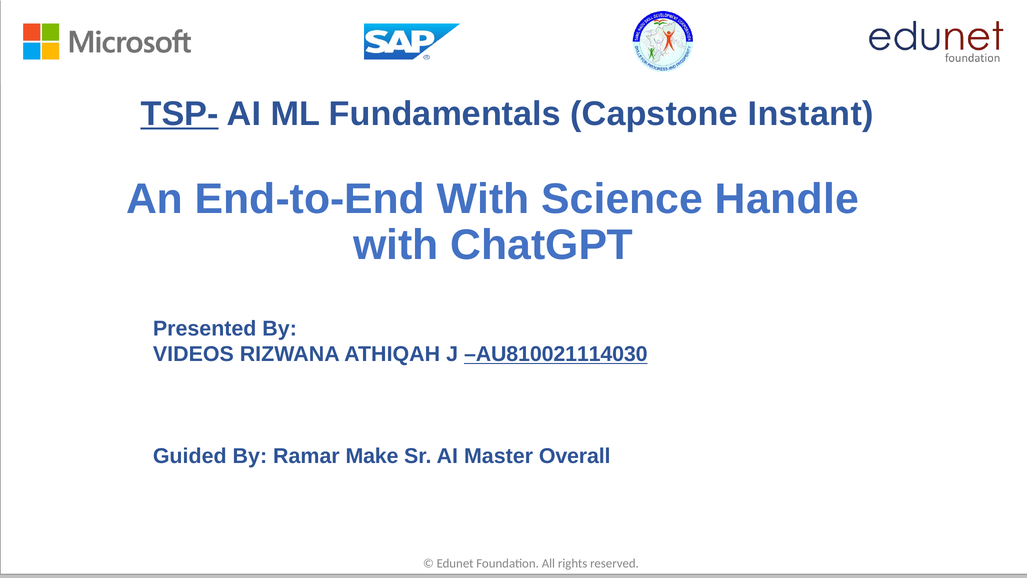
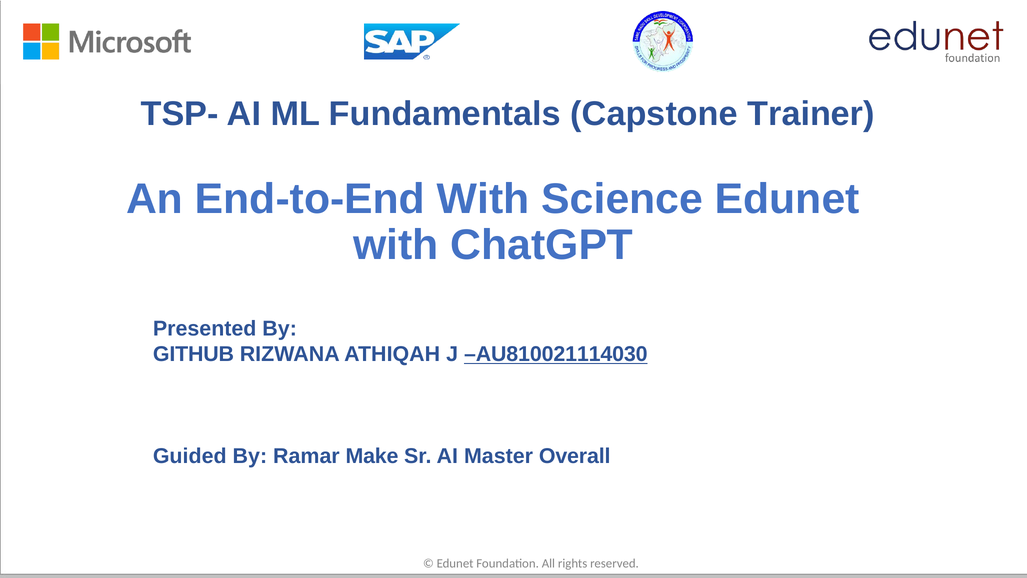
TSP- underline: present -> none
Instant: Instant -> Trainer
Science Handle: Handle -> Edunet
VIDEOS: VIDEOS -> GITHUB
